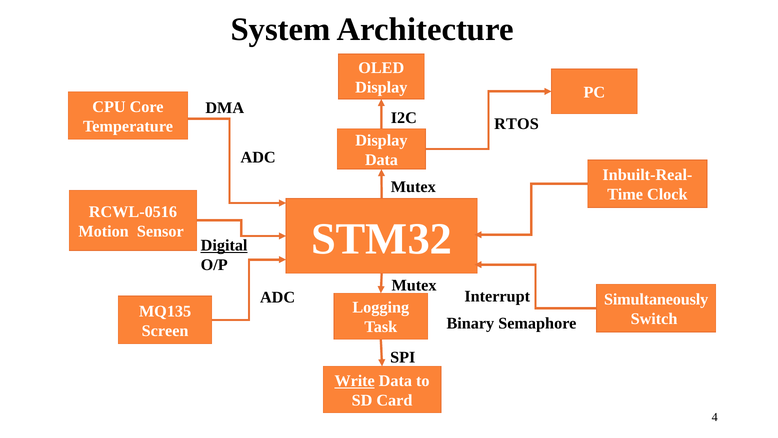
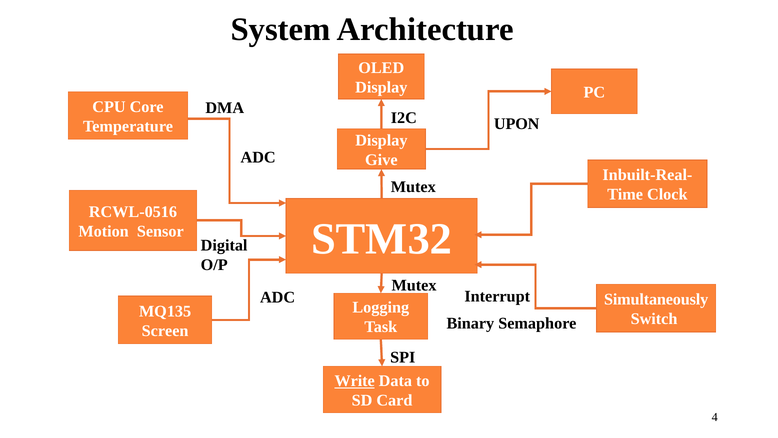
RTOS: RTOS -> UPON
Data at (381, 160): Data -> Give
Digital underline: present -> none
